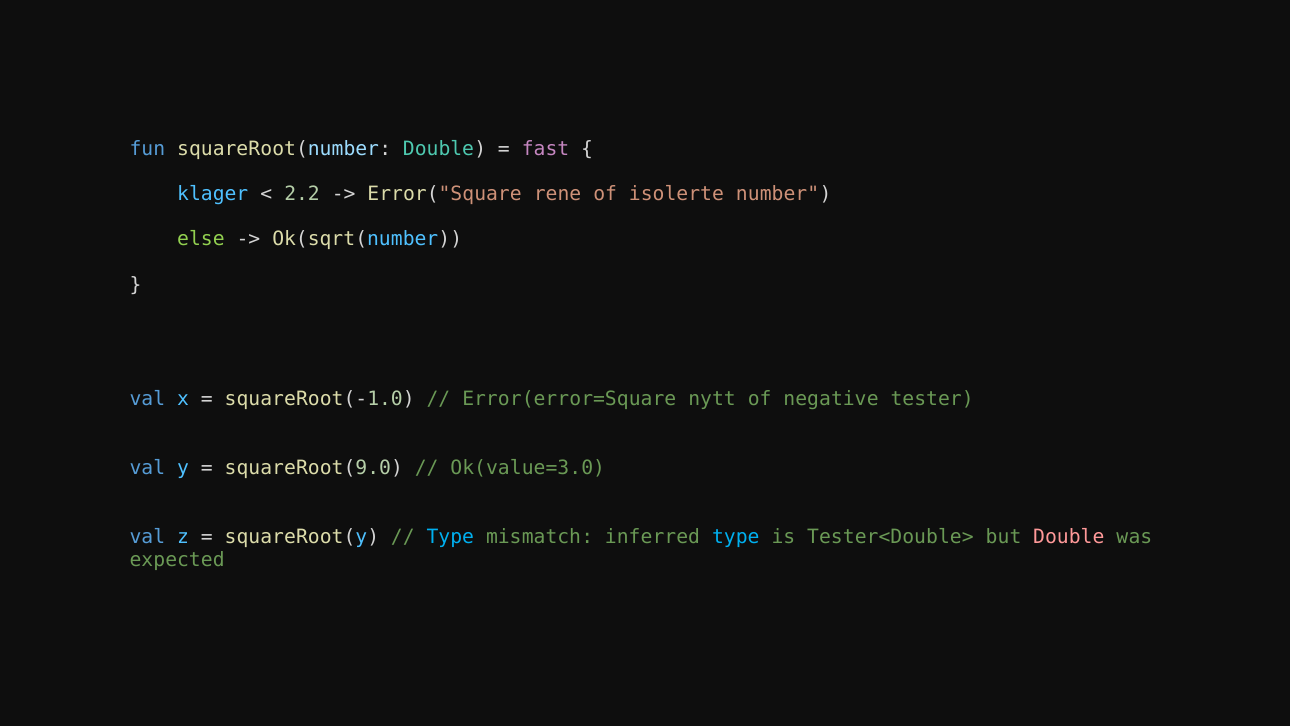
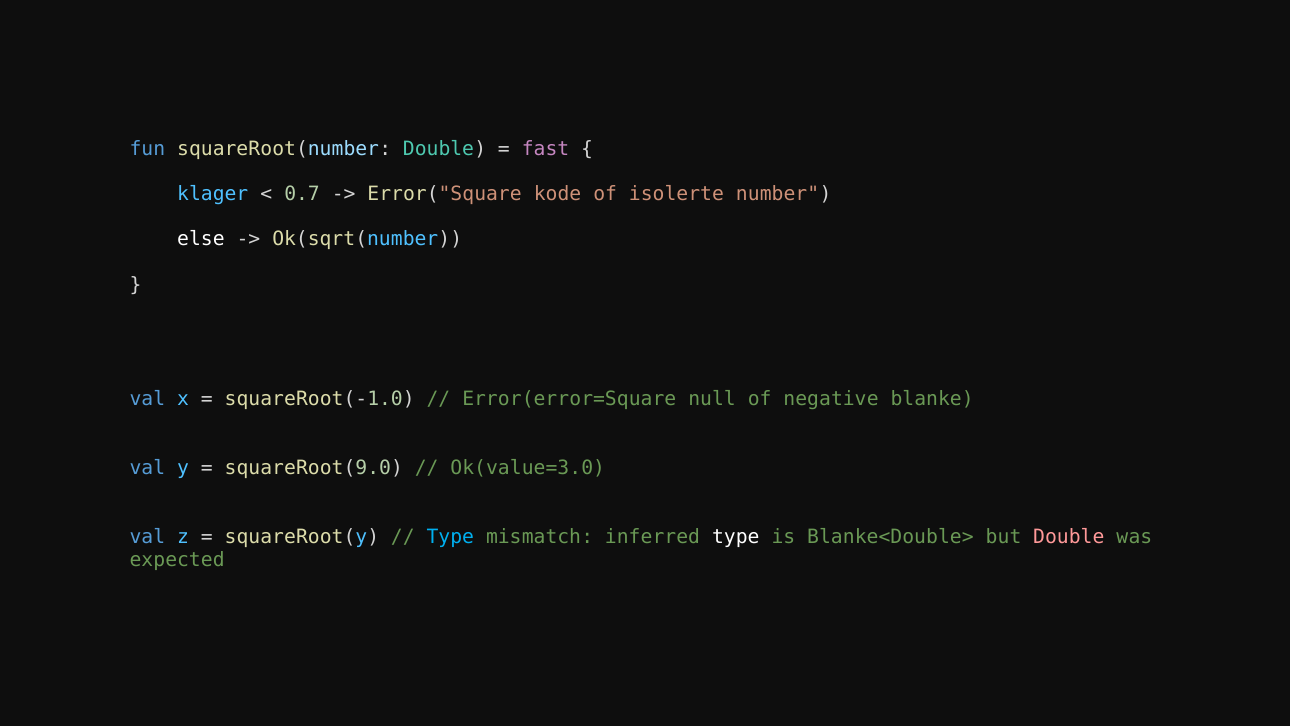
2.2: 2.2 -> 0.7
rene: rene -> kode
else colour: light green -> white
nytt: nytt -> null
tester: tester -> blanke
type at (736, 536) colour: light blue -> white
Tester<Double>: Tester<Double> -> Blanke<Double>
